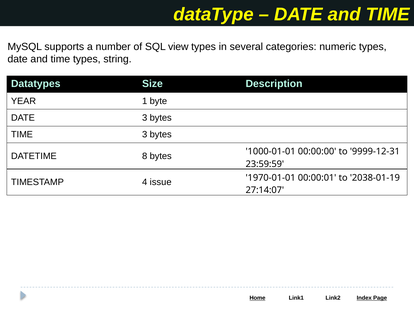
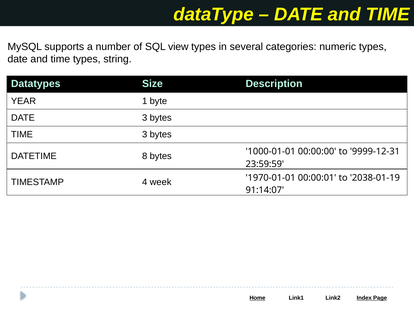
issue: issue -> week
27:14:07: 27:14:07 -> 91:14:07
